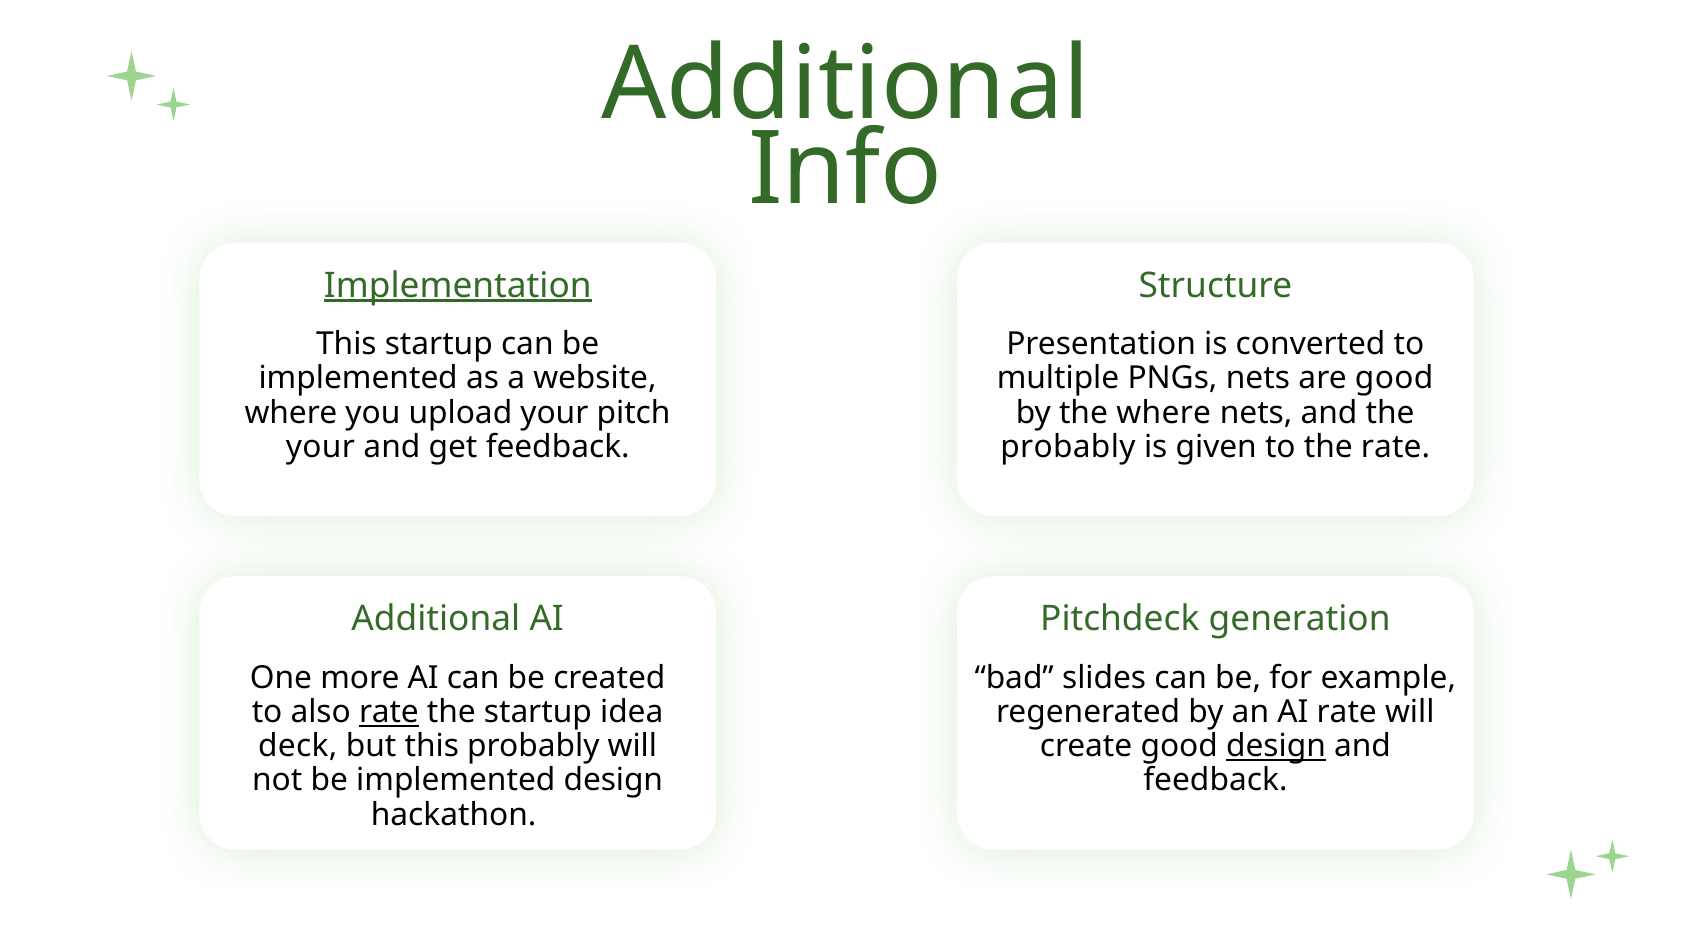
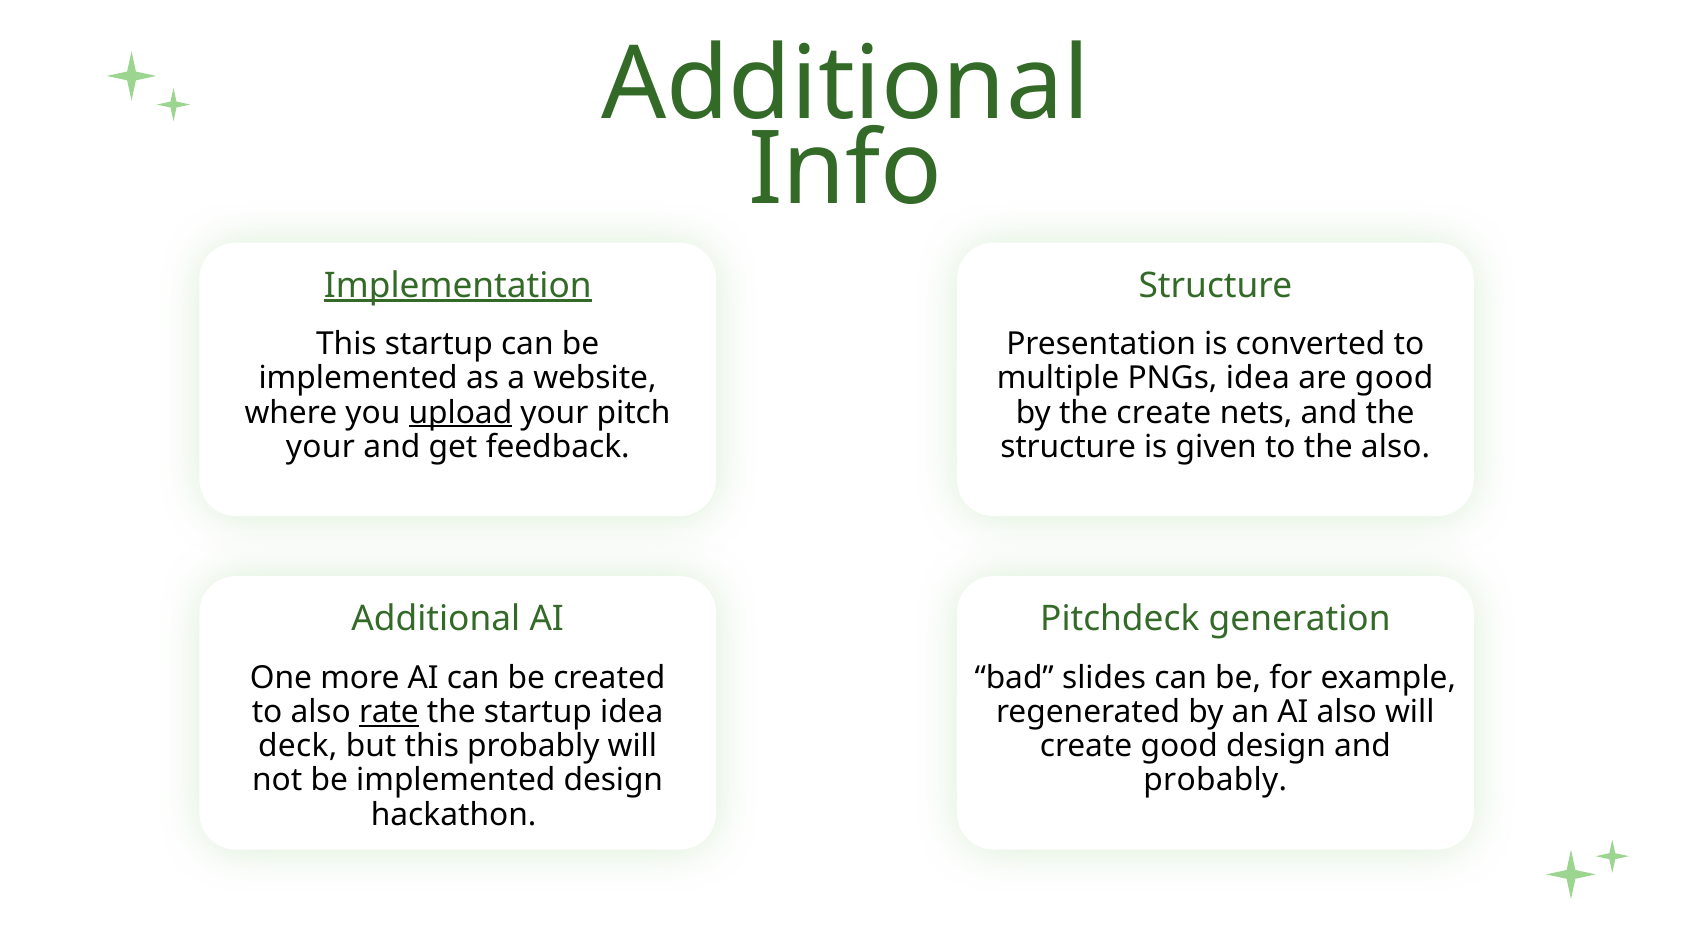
PNGs nets: nets -> idea
upload underline: none -> present
the where: where -> create
probably at (1068, 447): probably -> structure
the rate: rate -> also
AI rate: rate -> also
design at (1276, 746) underline: present -> none
feedback at (1215, 781): feedback -> probably
